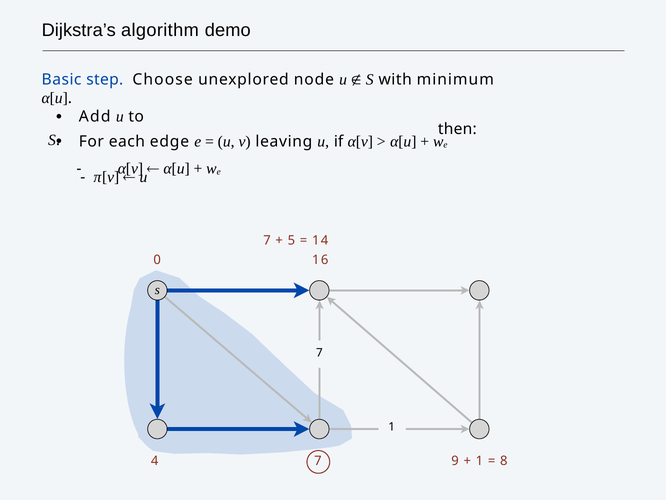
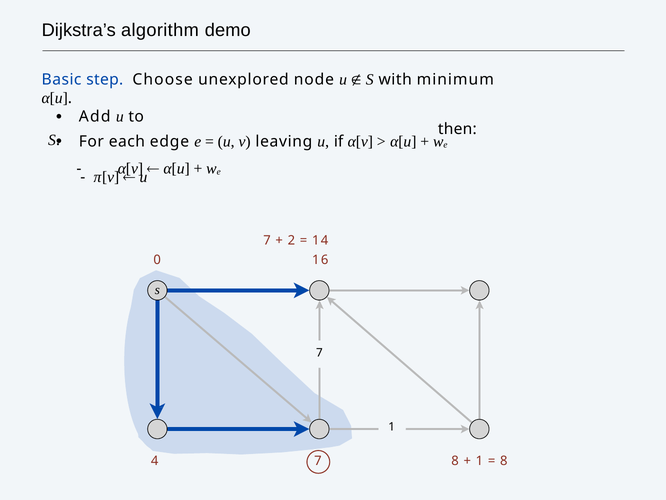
5: 5 -> 2
7 9: 9 -> 8
